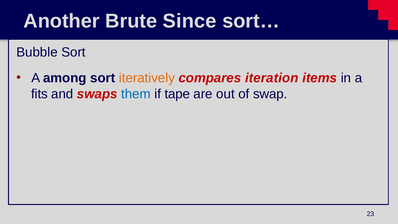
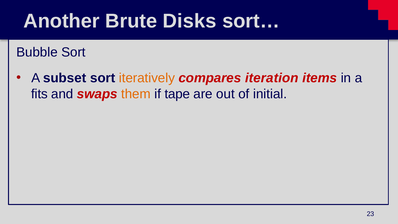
Since: Since -> Disks
among: among -> subset
them colour: blue -> orange
swap: swap -> initial
